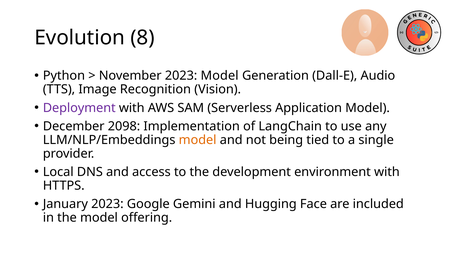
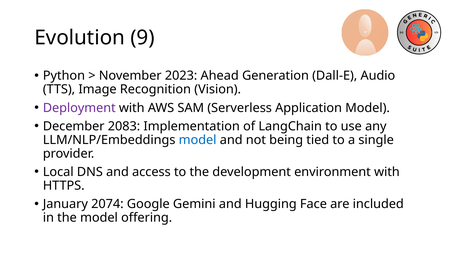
8: 8 -> 9
2023 Model: Model -> Ahead
2098: 2098 -> 2083
model at (198, 140) colour: orange -> blue
January 2023: 2023 -> 2074
